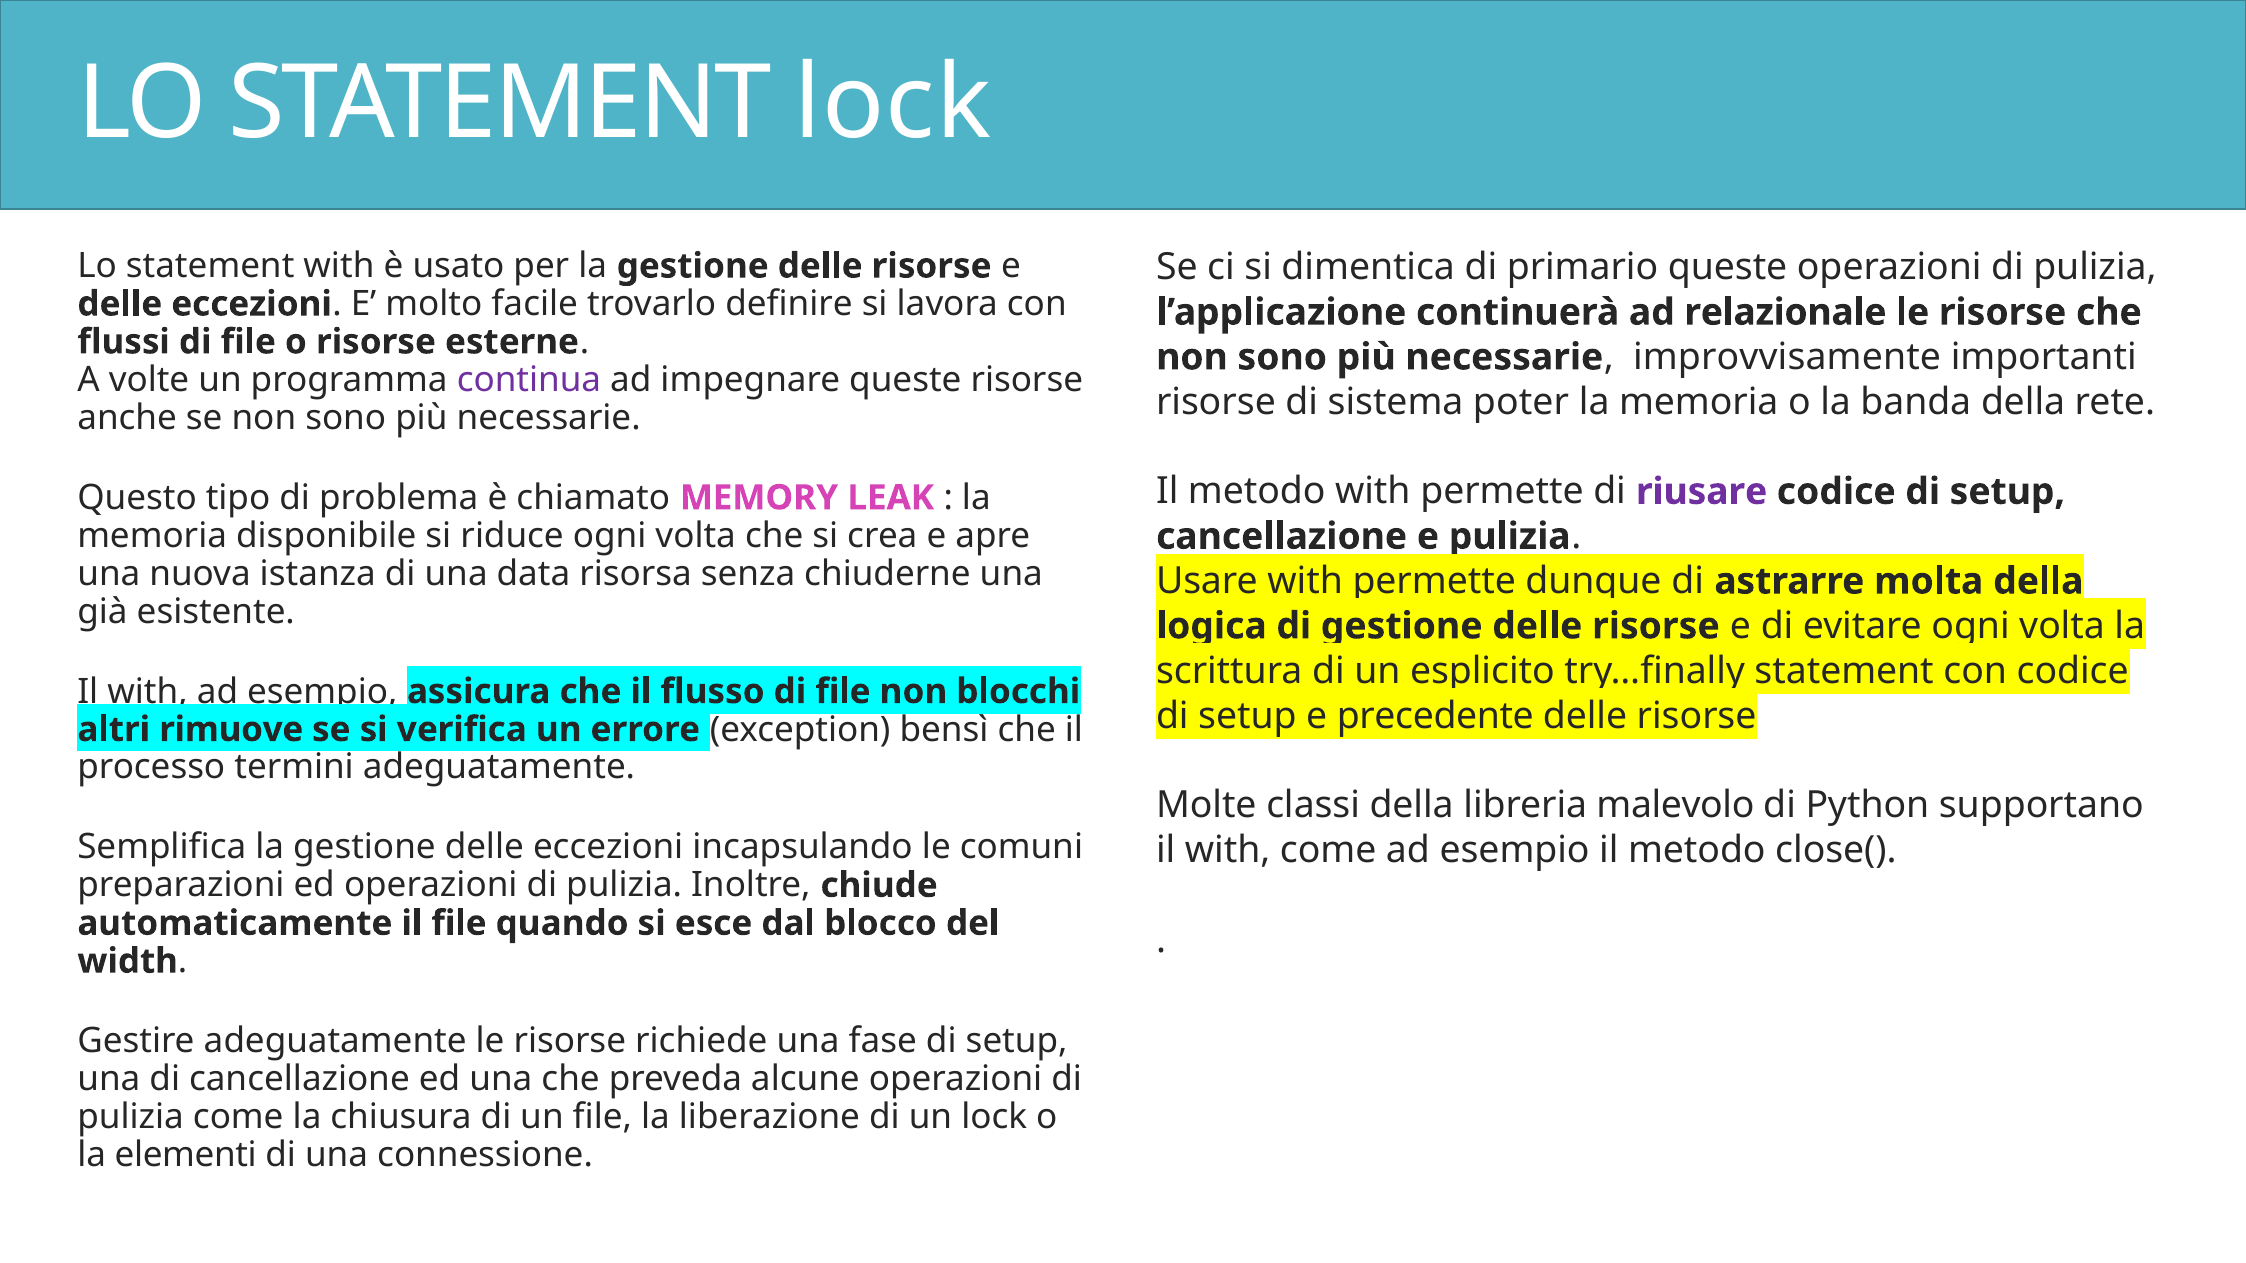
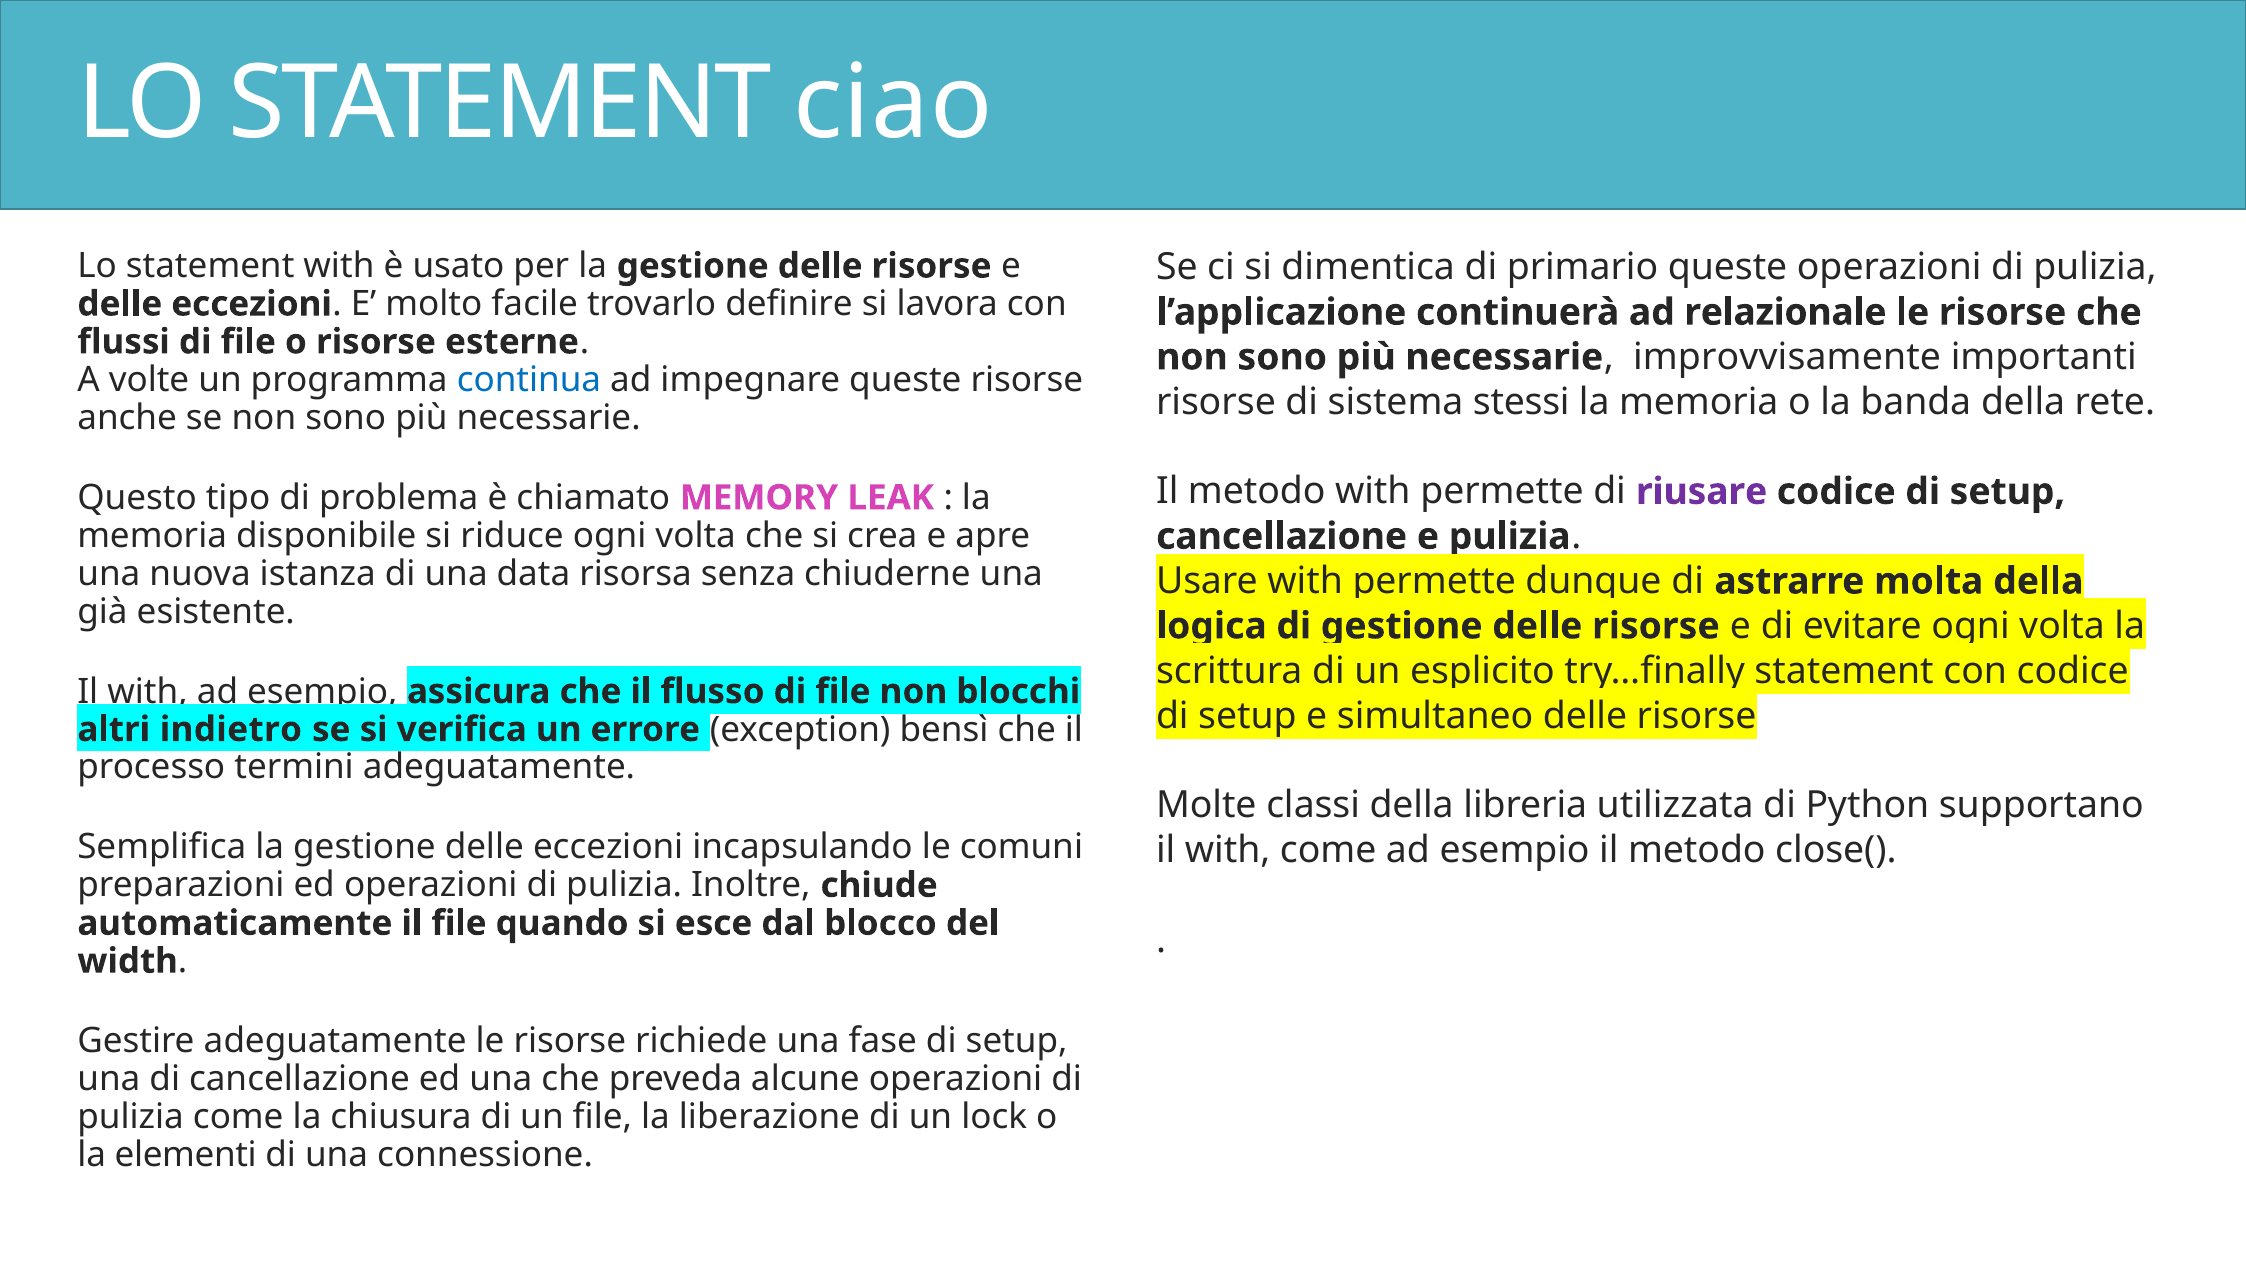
STATEMENT lock: lock -> ciao
continua colour: purple -> blue
poter: poter -> stessi
precedente: precedente -> simultaneo
rimuove: rimuove -> indietro
malevolo: malevolo -> utilizzata
